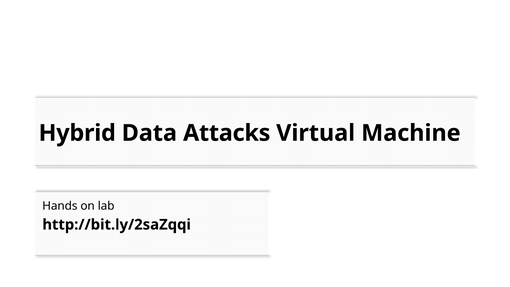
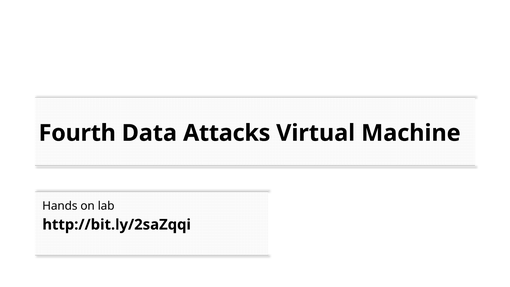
Hybrid: Hybrid -> Fourth
